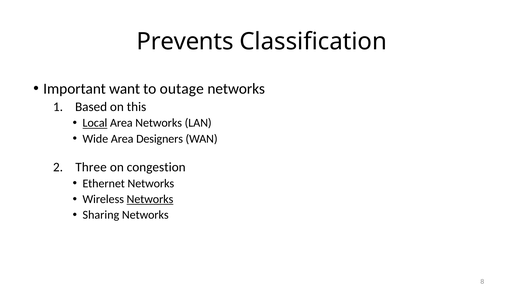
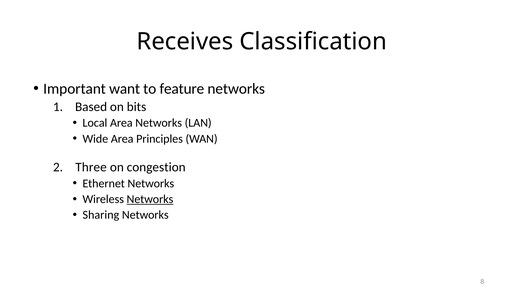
Prevents: Prevents -> Receives
outage: outage -> feature
this: this -> bits
Local underline: present -> none
Designers: Designers -> Principles
